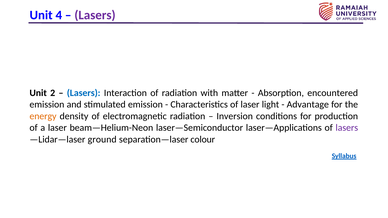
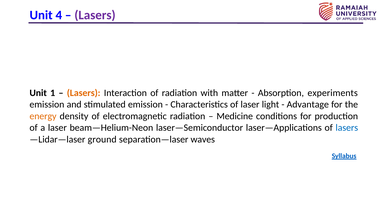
2: 2 -> 1
Lasers at (84, 93) colour: blue -> orange
encountered: encountered -> experiments
Inversion: Inversion -> Medicine
lasers at (347, 128) colour: purple -> blue
colour: colour -> waves
